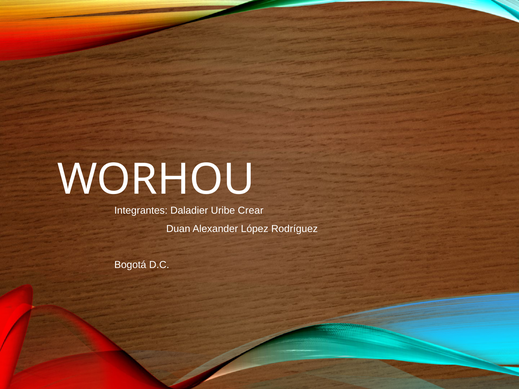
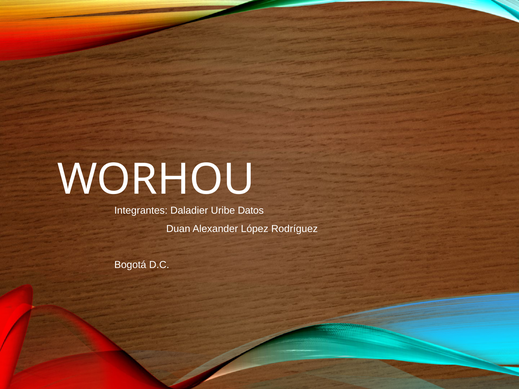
Crear: Crear -> Datos
